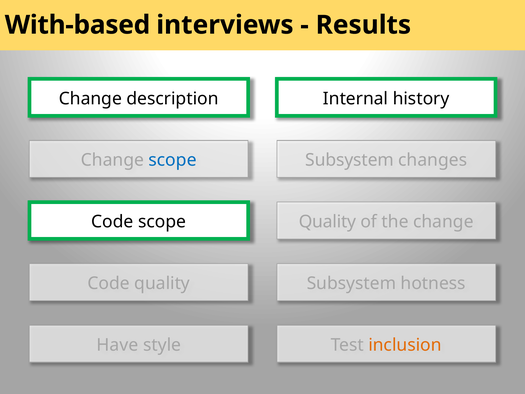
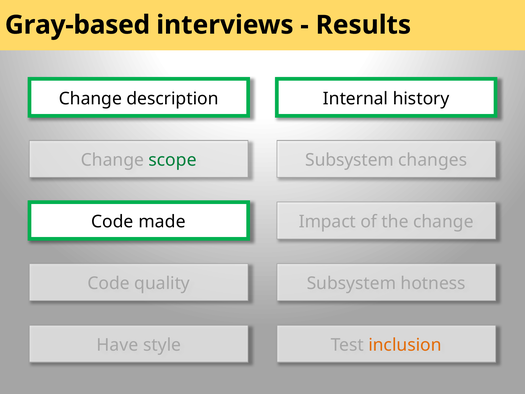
With-based: With-based -> Gray-based
scope at (173, 160) colour: blue -> green
Code scope: scope -> made
Quality at (327, 222): Quality -> Impact
